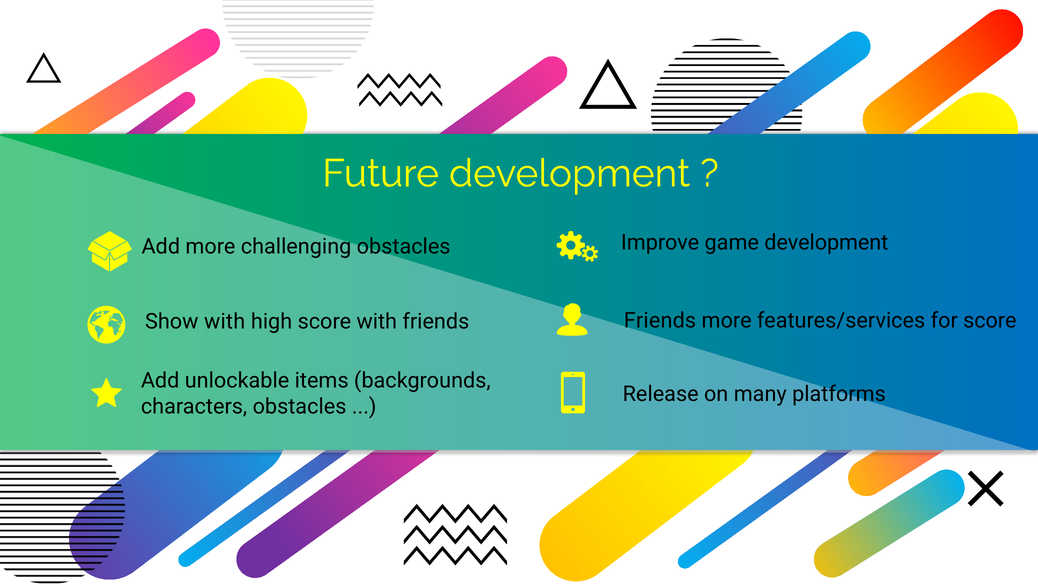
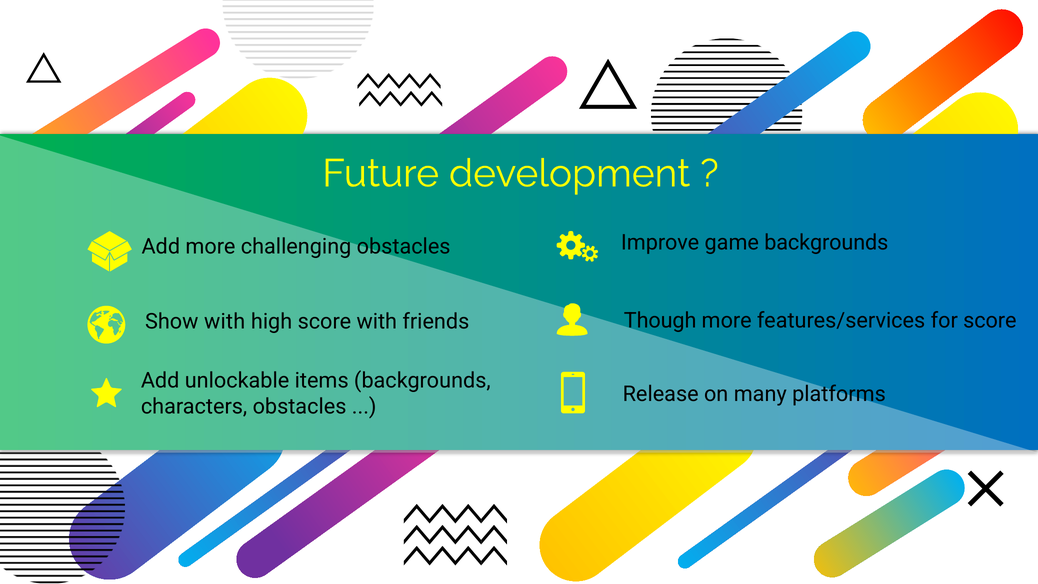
game development: development -> backgrounds
Friends at (660, 321): Friends -> Though
